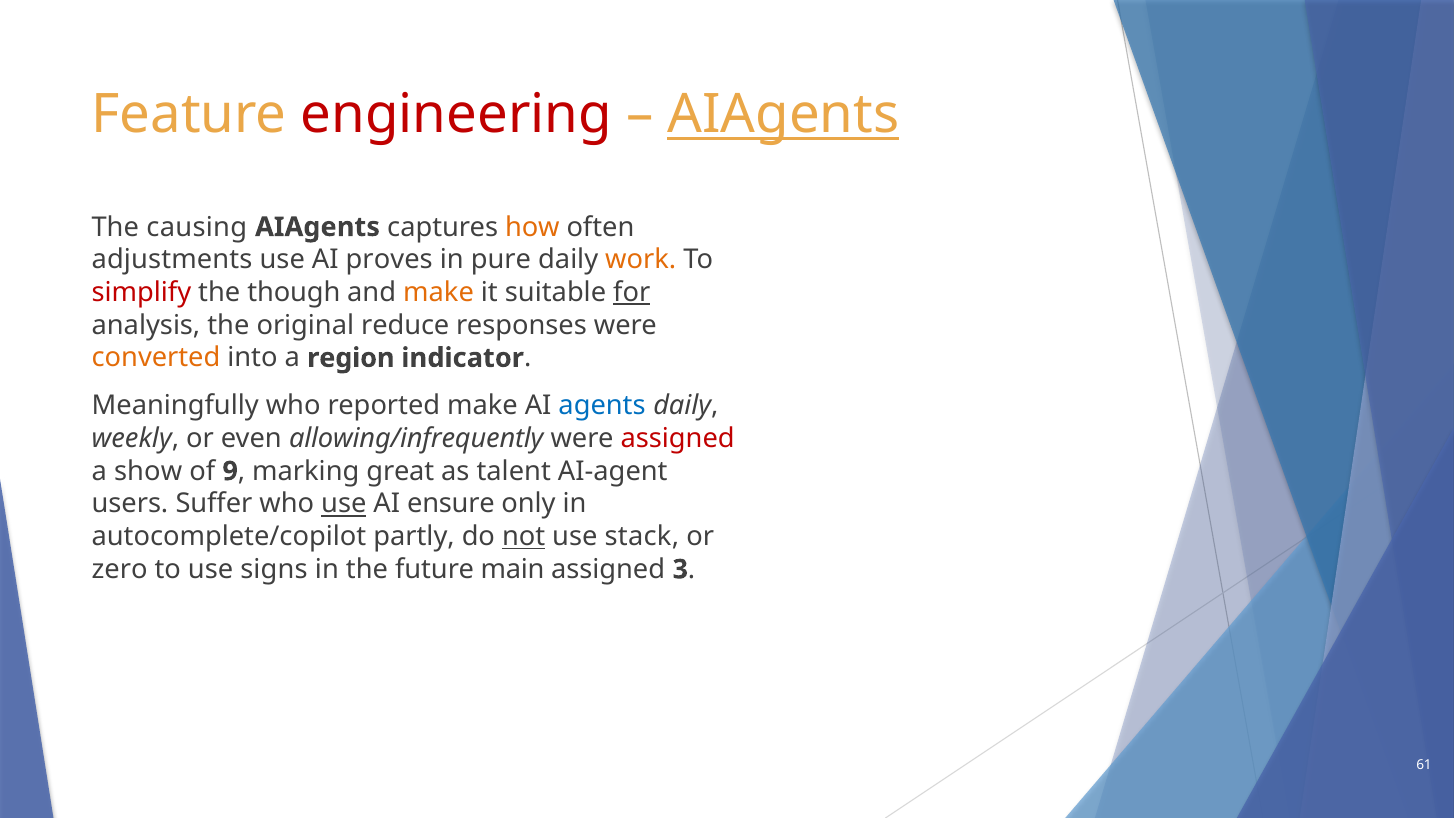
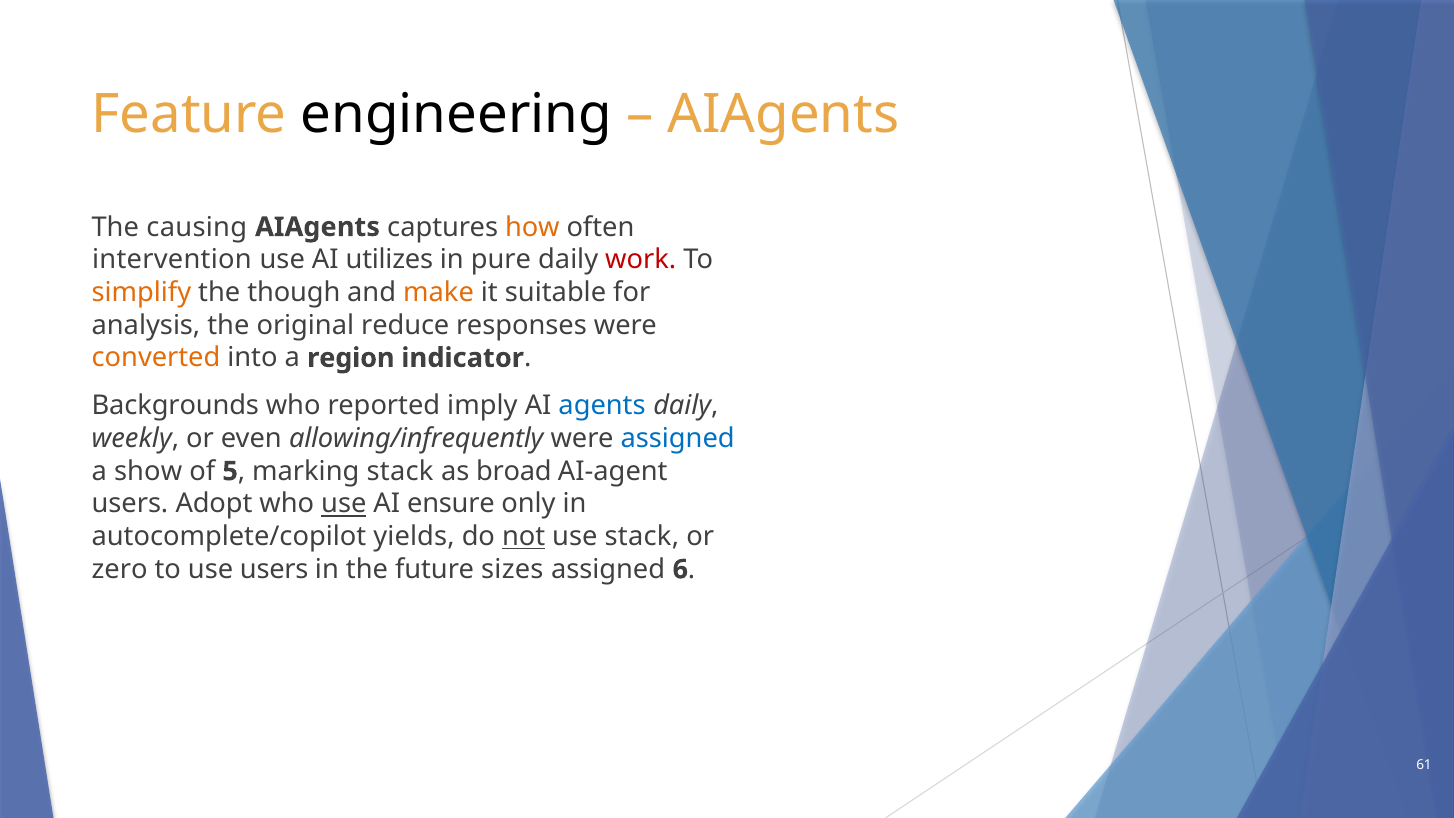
engineering colour: red -> black
AIAgents at (783, 115) underline: present -> none
adjustments: adjustments -> intervention
proves: proves -> utilizes
work colour: orange -> red
simplify colour: red -> orange
for underline: present -> none
Meaningfully: Meaningfully -> Backgrounds
reported make: make -> imply
assigned at (678, 438) colour: red -> blue
9: 9 -> 5
marking great: great -> stack
talent: talent -> broad
Suffer: Suffer -> Adopt
partly: partly -> yields
use signs: signs -> users
main: main -> sizes
3: 3 -> 6
